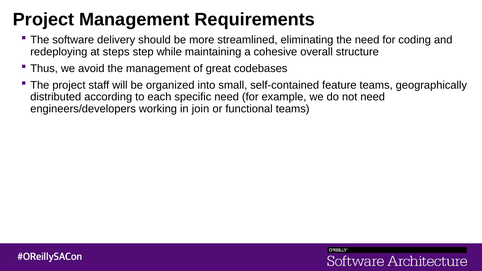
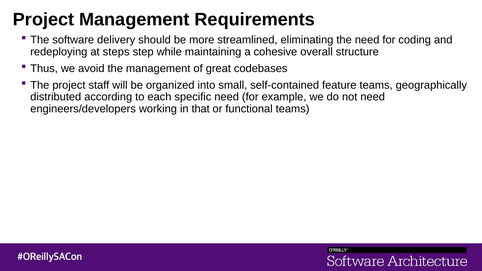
join: join -> that
